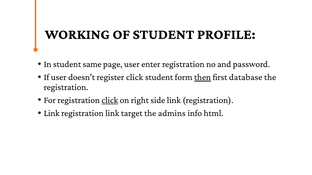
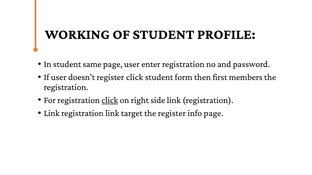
then underline: present -> none
database: database -> members
the admins: admins -> register
info html: html -> page
